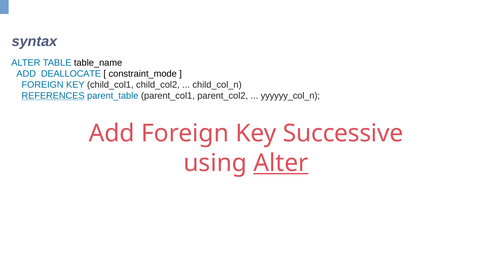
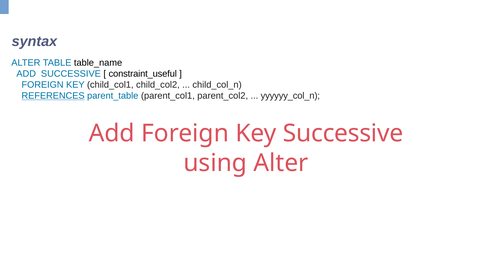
ADD DEALLOCATE: DEALLOCATE -> SUCCESSIVE
constraint_mode: constraint_mode -> constraint_useful
Alter at (281, 163) underline: present -> none
